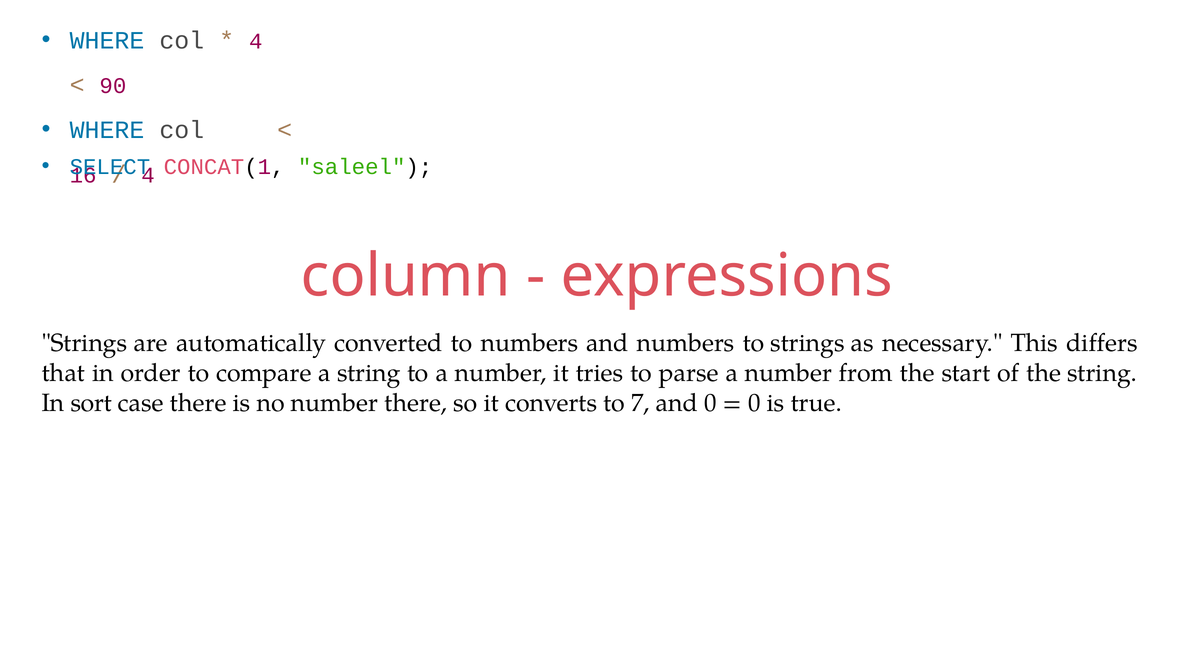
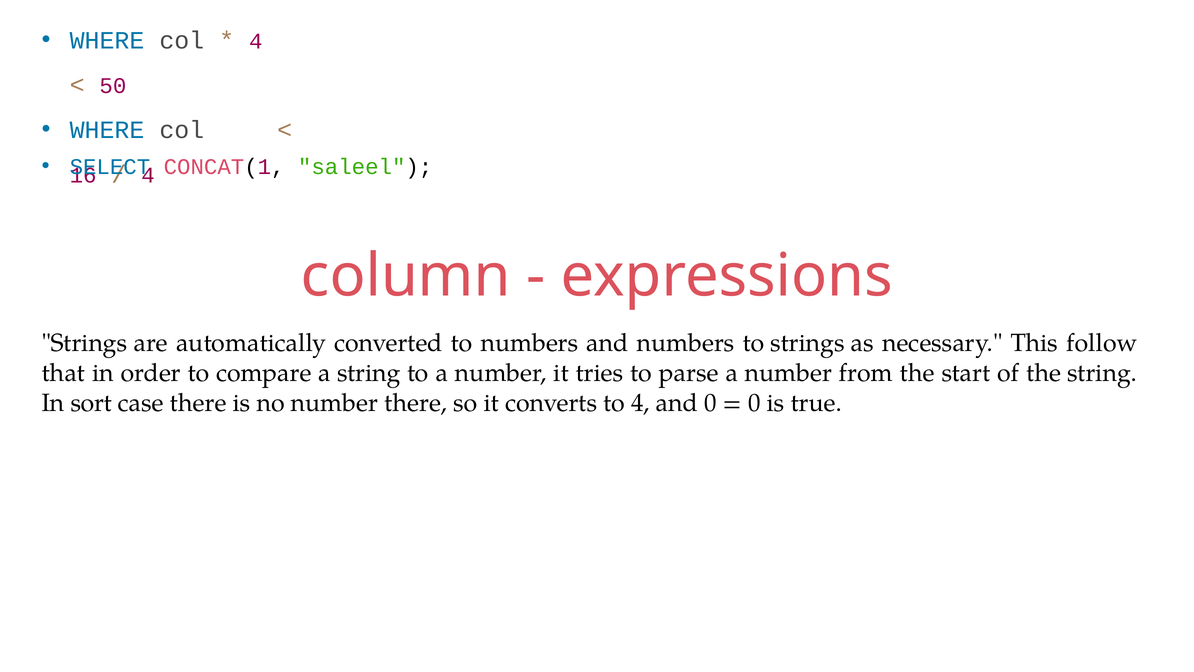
90: 90 -> 50
differs: differs -> follow
to 7: 7 -> 4
